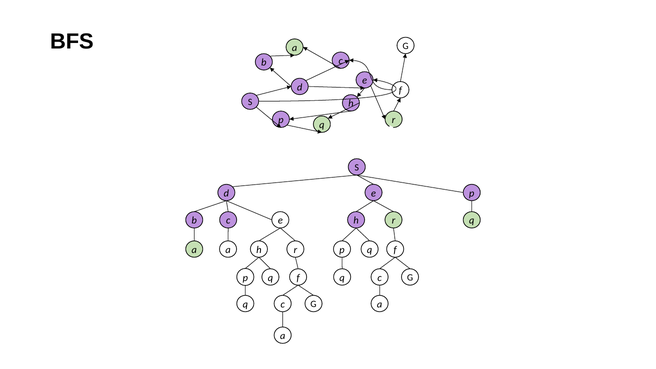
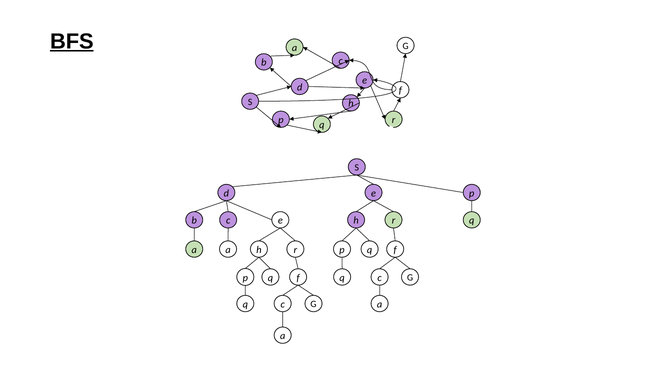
BFS underline: none -> present
